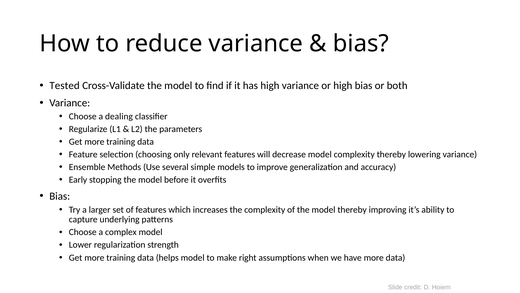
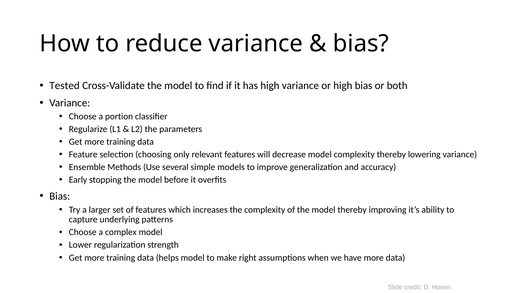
dealing: dealing -> portion
